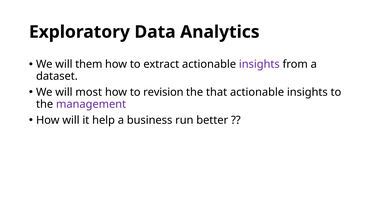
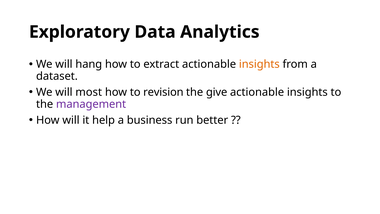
them: them -> hang
insights at (259, 64) colour: purple -> orange
that: that -> give
